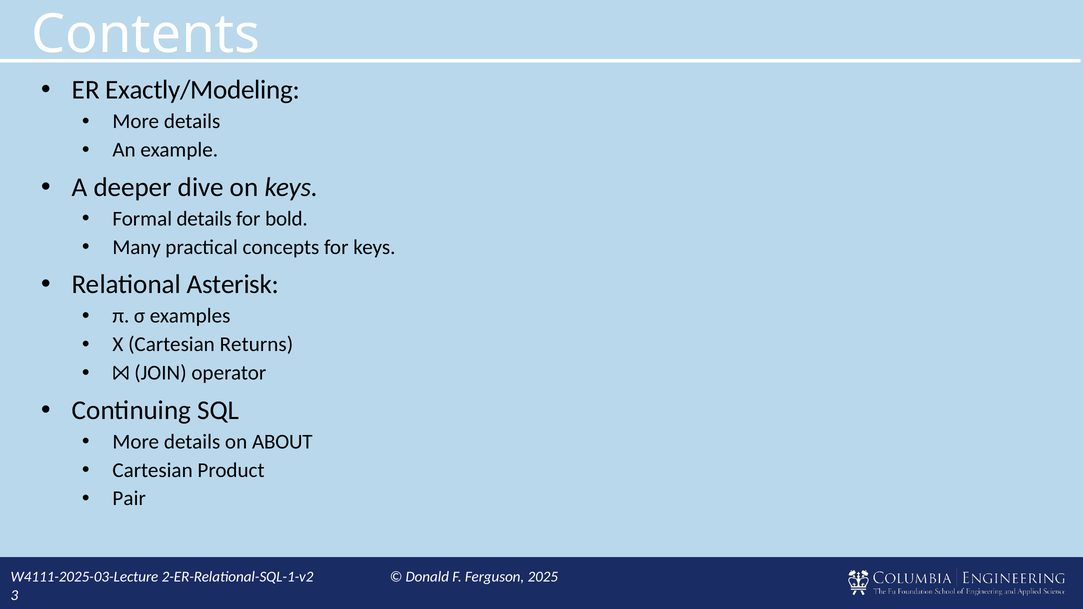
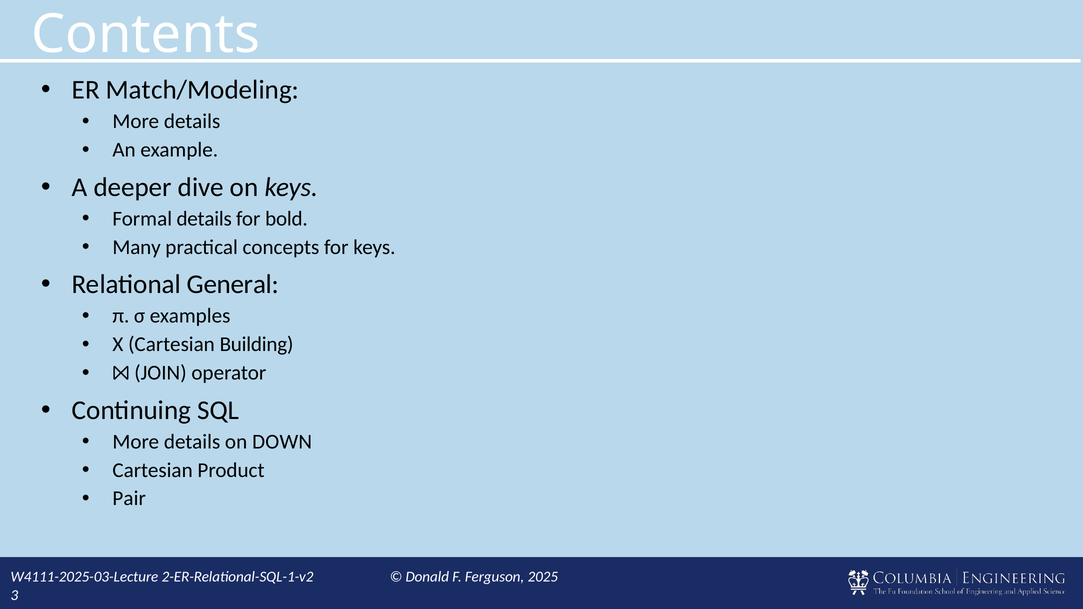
Exactly/Modeling: Exactly/Modeling -> Match/Modeling
Asterisk: Asterisk -> General
Returns: Returns -> Building
ABOUT: ABOUT -> DOWN
